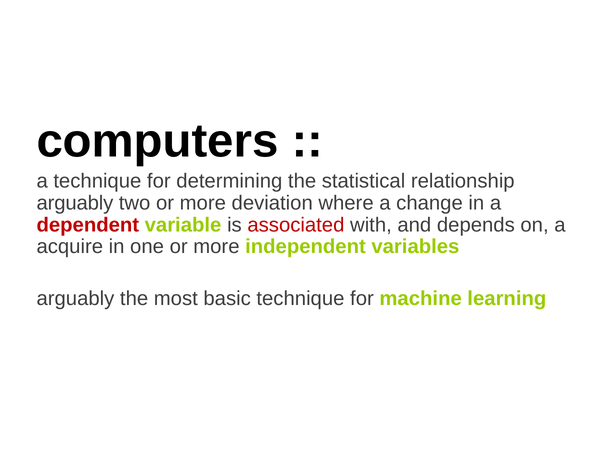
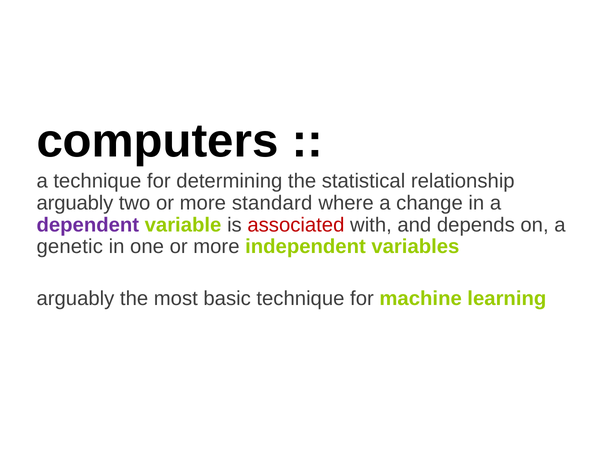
deviation: deviation -> standard
dependent colour: red -> purple
acquire: acquire -> genetic
